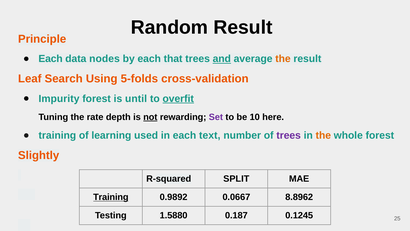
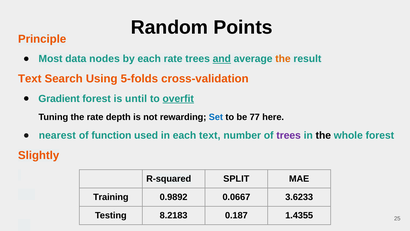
Random Result: Result -> Points
Each at (51, 59): Each -> Most
each that: that -> rate
Leaf at (30, 79): Leaf -> Text
Impurity: Impurity -> Gradient
not underline: present -> none
Set colour: purple -> blue
10: 10 -> 77
training at (57, 135): training -> nearest
learning: learning -> function
the at (323, 135) colour: orange -> black
Training at (111, 197) underline: present -> none
8.8962: 8.8962 -> 3.6233
1.5880: 1.5880 -> 8.2183
0.1245: 0.1245 -> 1.4355
